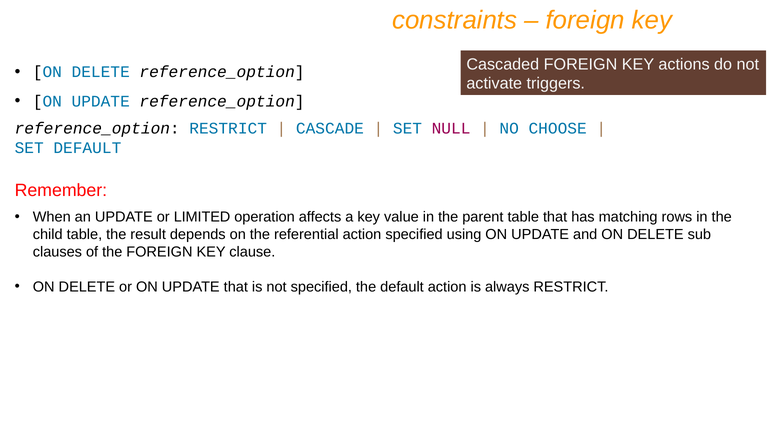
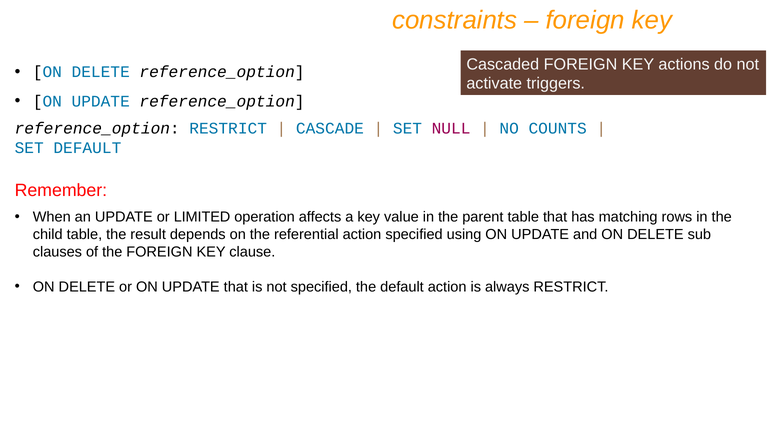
CHOOSE: CHOOSE -> COUNTS
